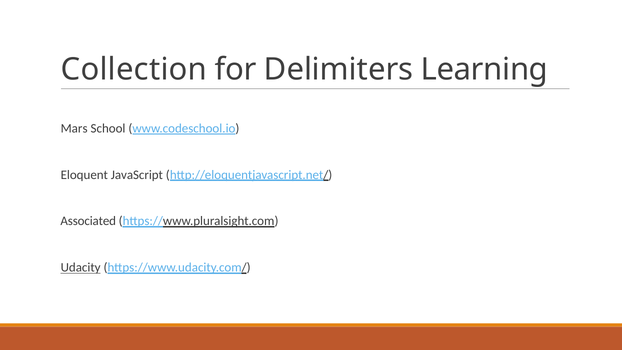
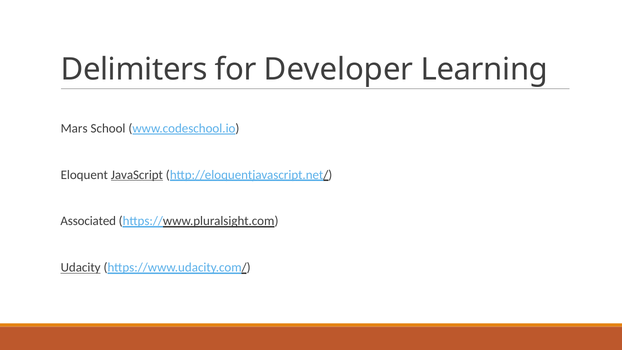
Collection: Collection -> Delimiters
Delimiters: Delimiters -> Developer
JavaScript underline: none -> present
